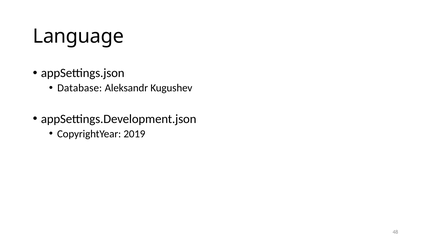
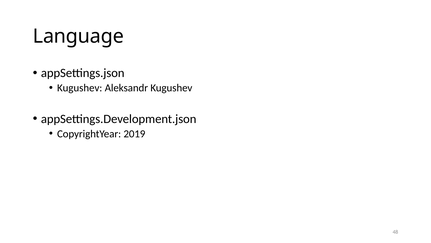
Database at (80, 88): Database -> Kugushev
